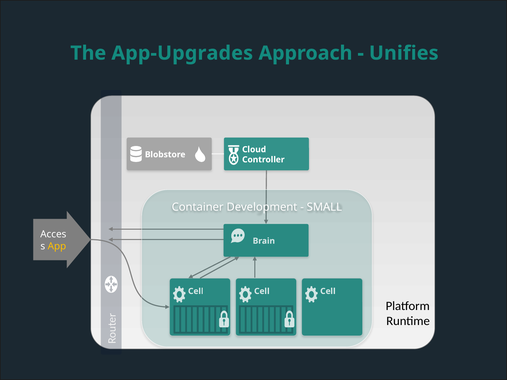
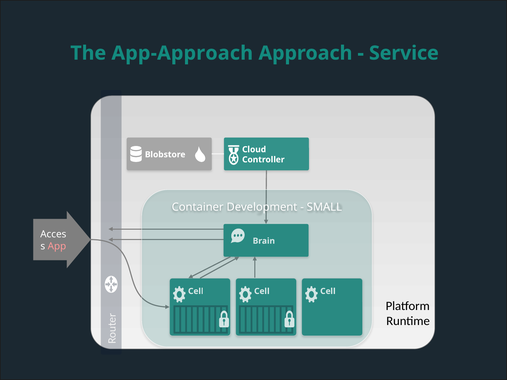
App-Upgrades: App-Upgrades -> App-Approach
Unifies: Unifies -> Service
App colour: yellow -> pink
